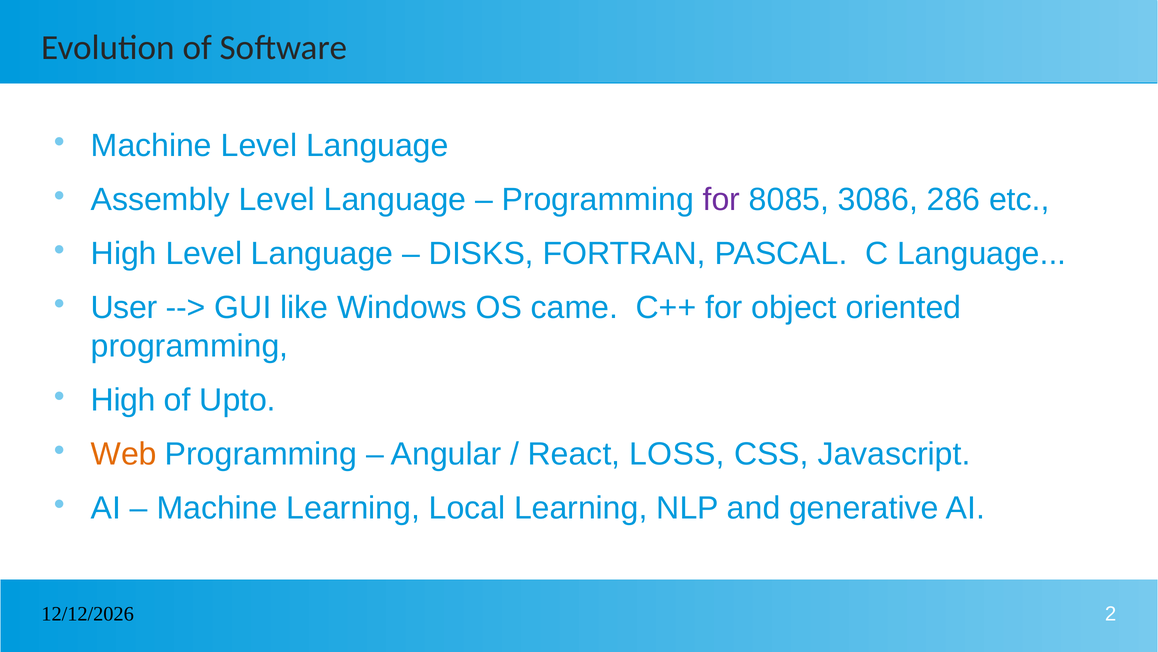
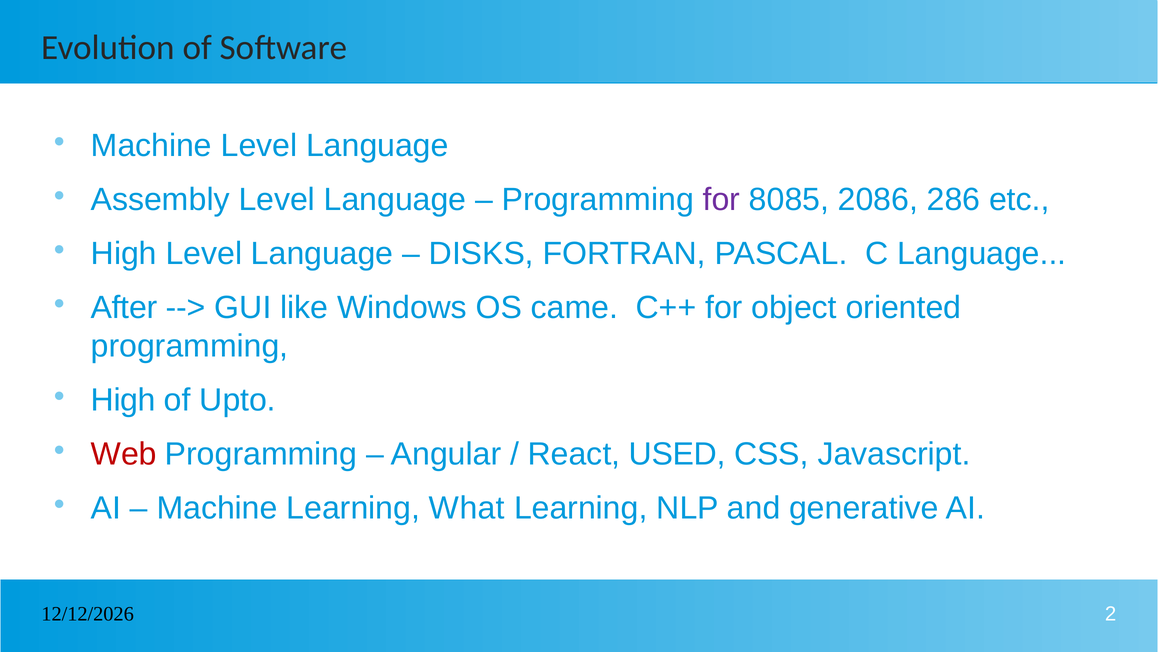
3086: 3086 -> 2086
User: User -> After
Web colour: orange -> red
LOSS: LOSS -> USED
Local: Local -> What
